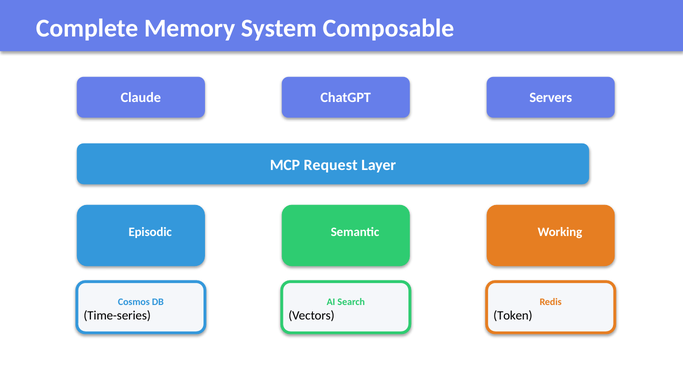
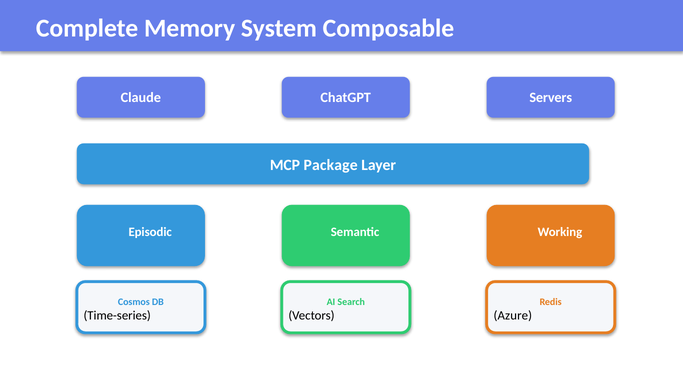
Request: Request -> Package
Token: Token -> Azure
